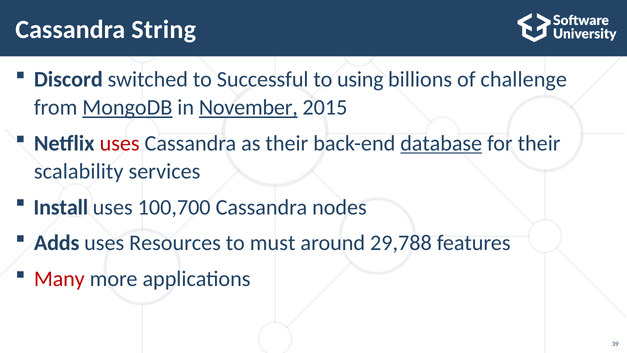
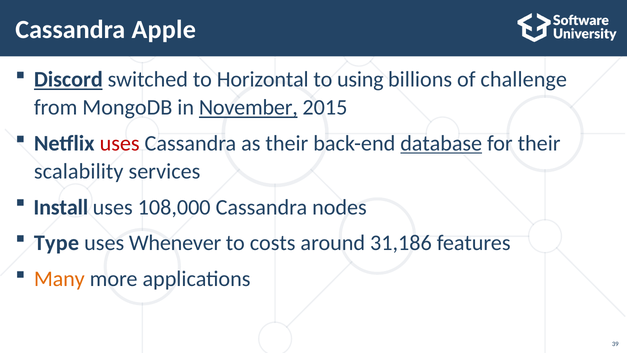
String: String -> Apple
Discord underline: none -> present
Successful: Successful -> Horizontal
MongoDB underline: present -> none
100,700: 100,700 -> 108,000
Adds: Adds -> Type
Resources: Resources -> Whenever
must: must -> costs
29,788: 29,788 -> 31,186
Many colour: red -> orange
